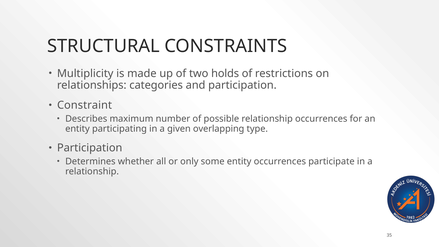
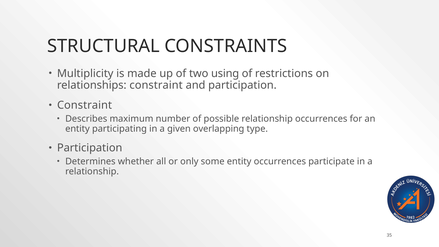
holds: holds -> using
relationships categories: categories -> constraint
